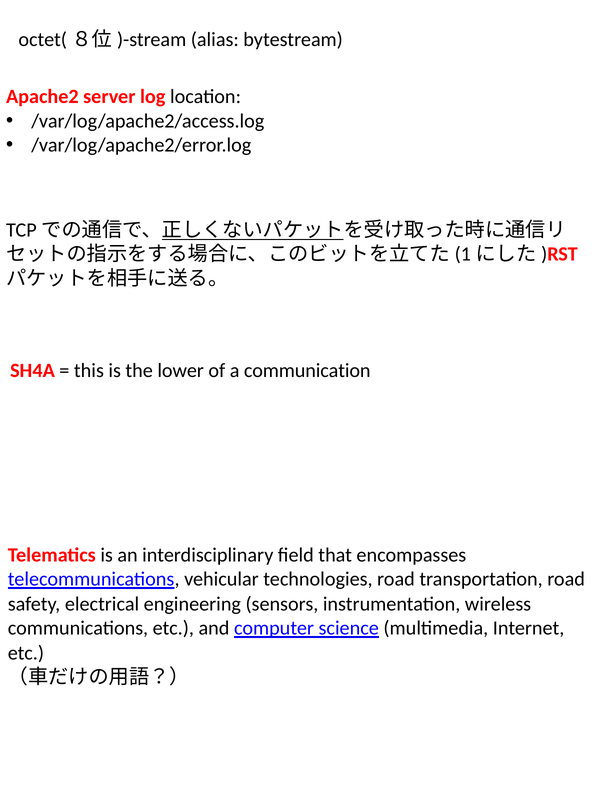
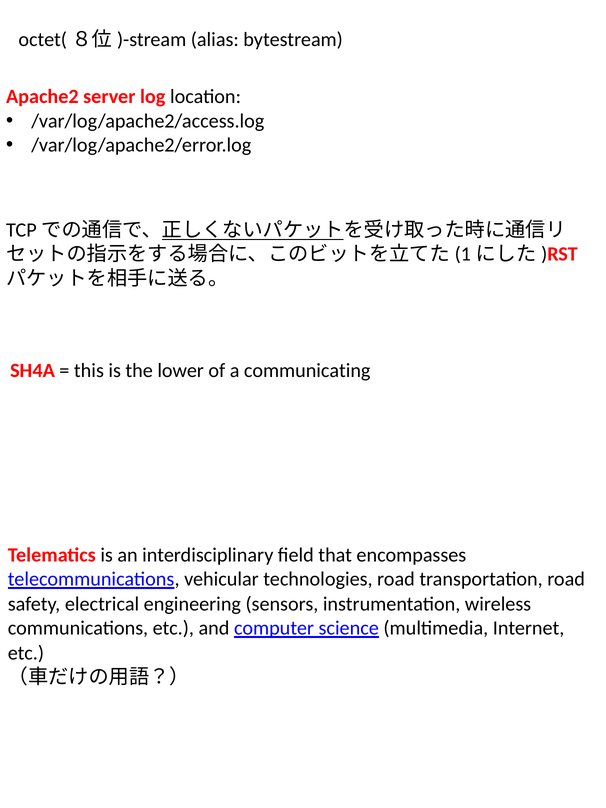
communication: communication -> communicating
